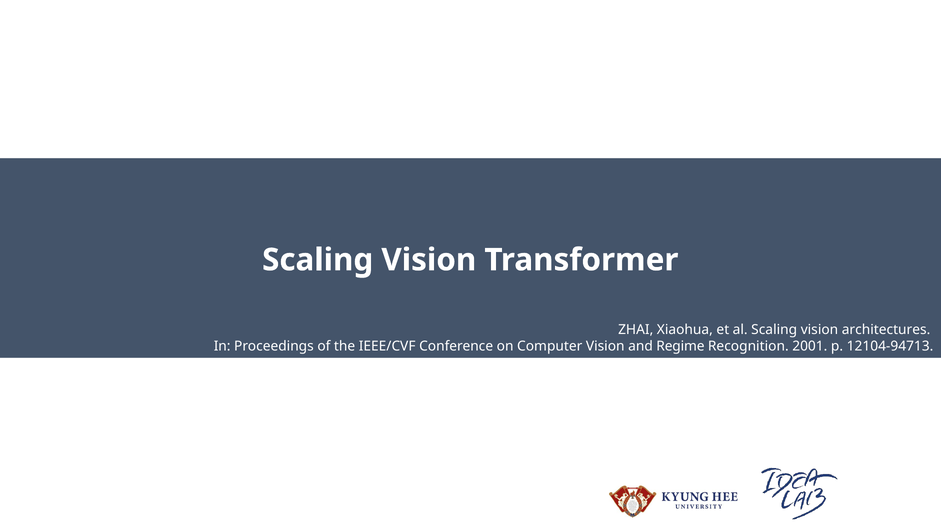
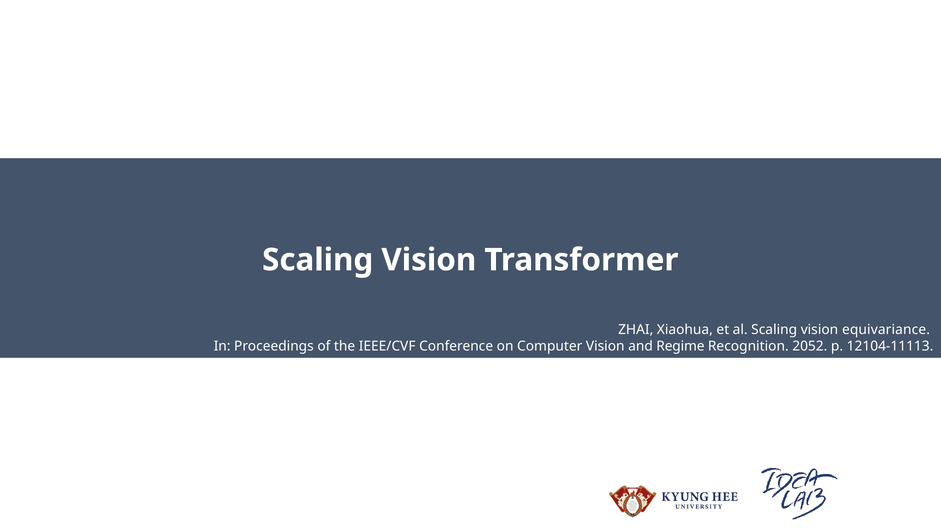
architectures: architectures -> equivariance
2001: 2001 -> 2052
12104-94713: 12104-94713 -> 12104-11113
